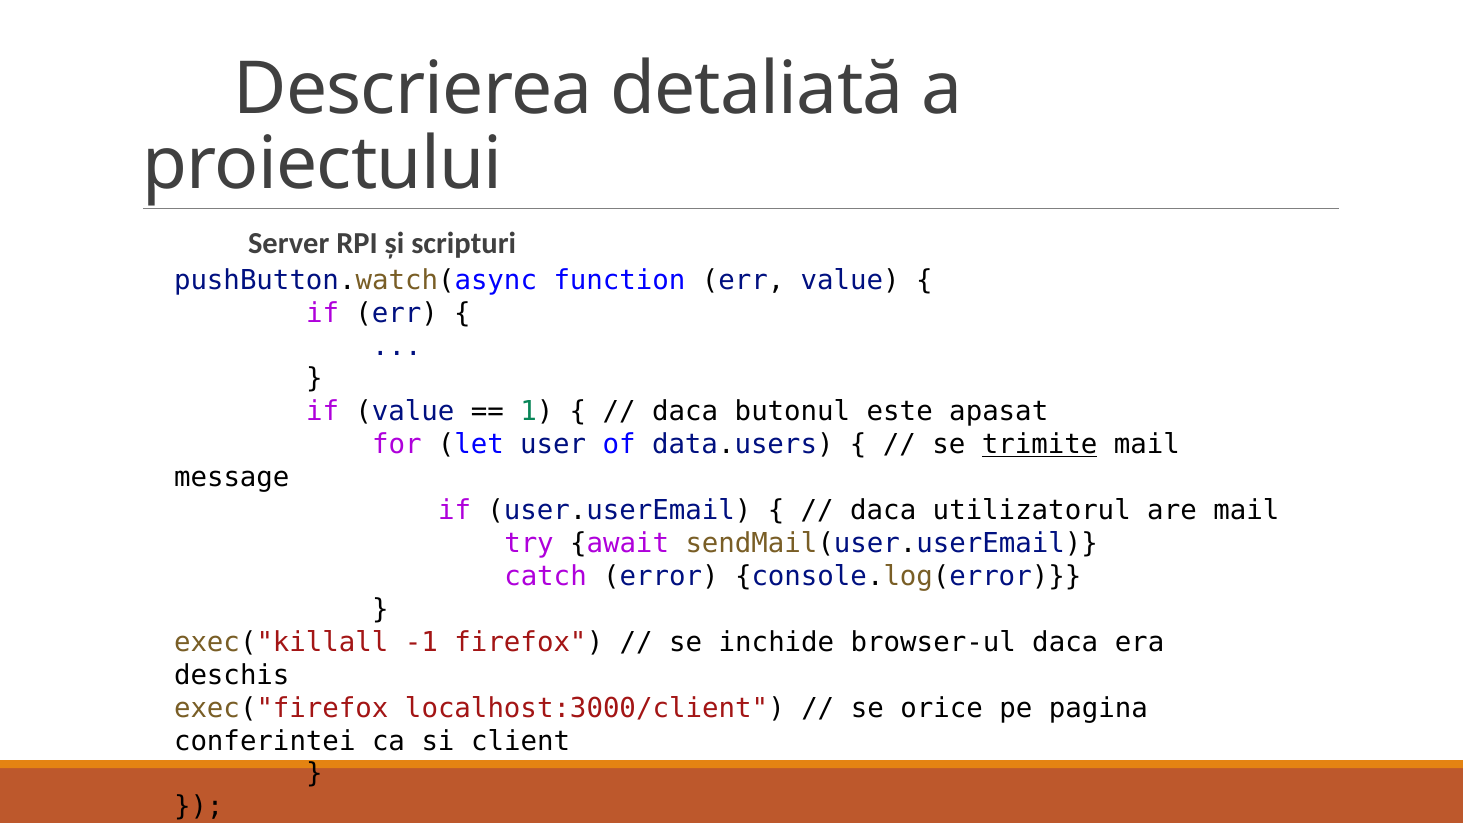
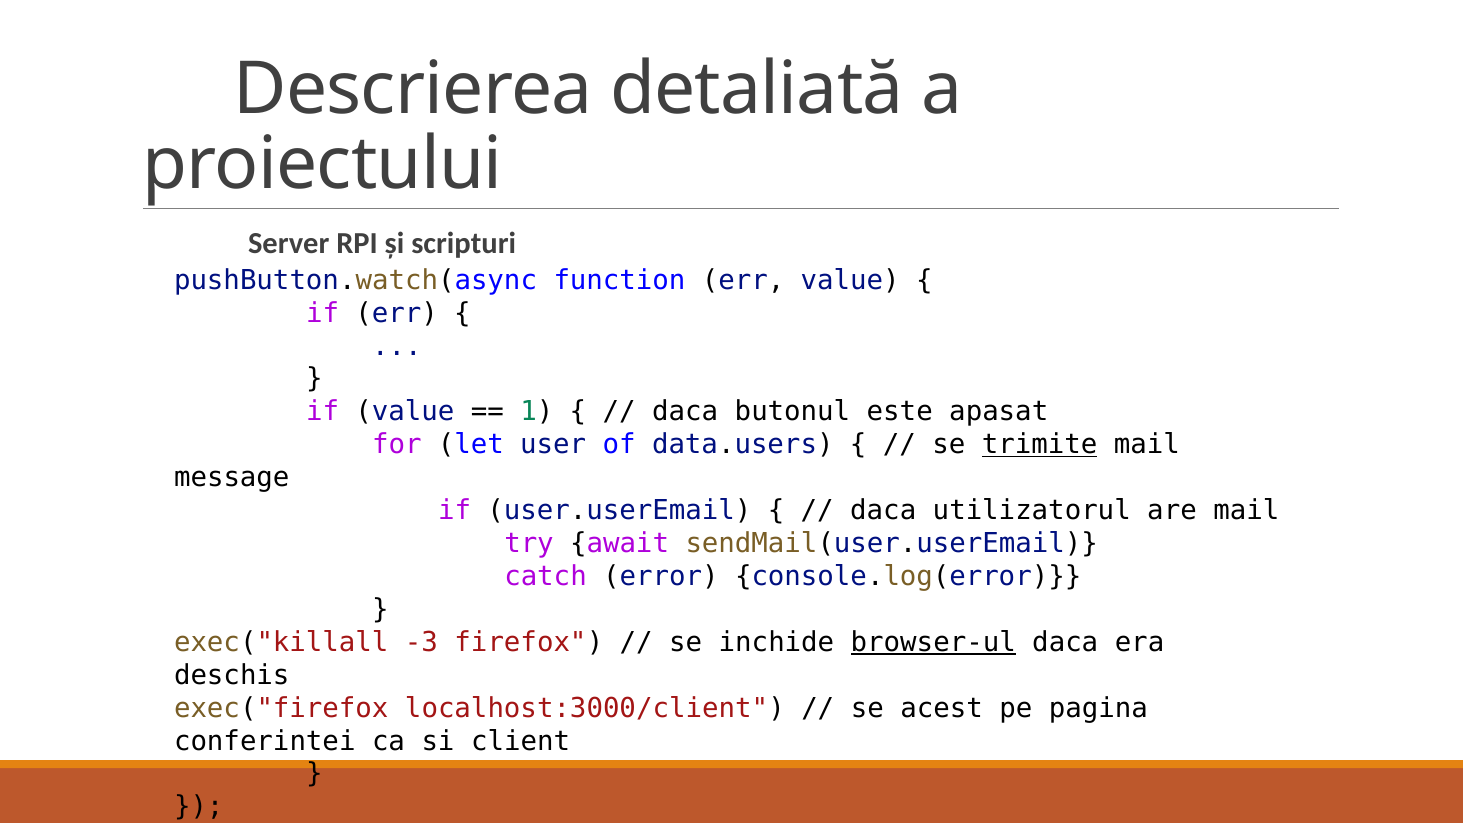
-1: -1 -> -3
browser-ul underline: none -> present
orice: orice -> acest
